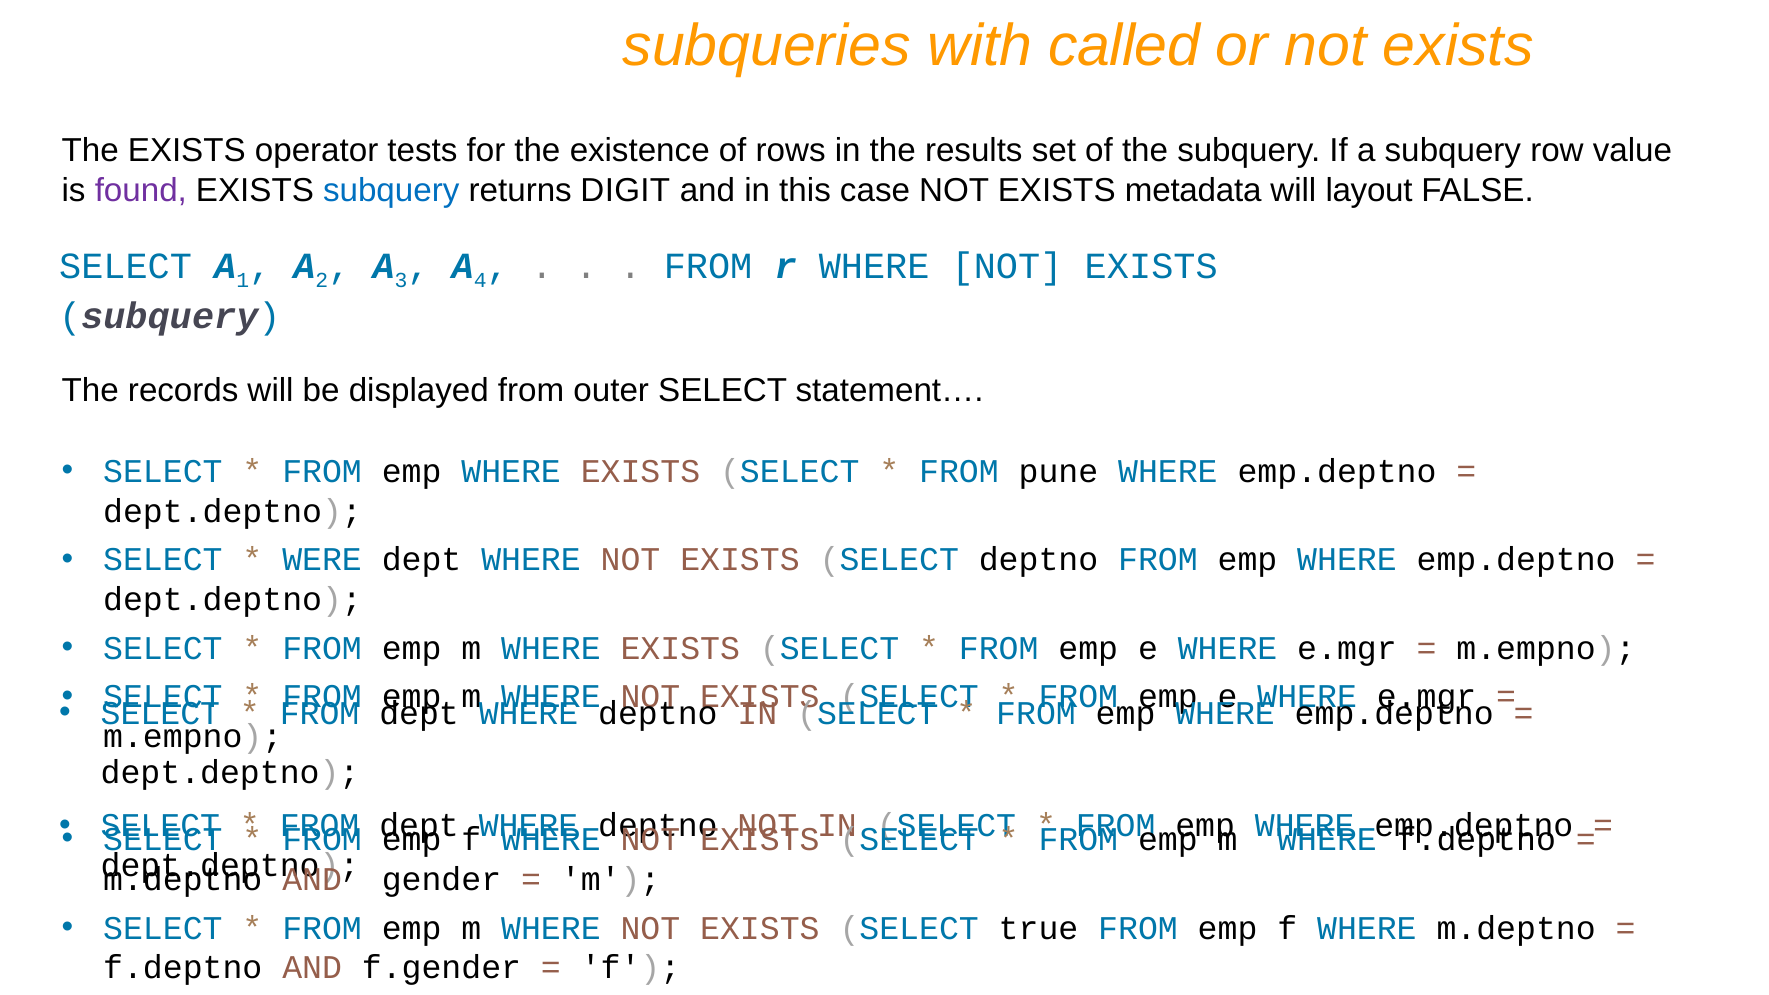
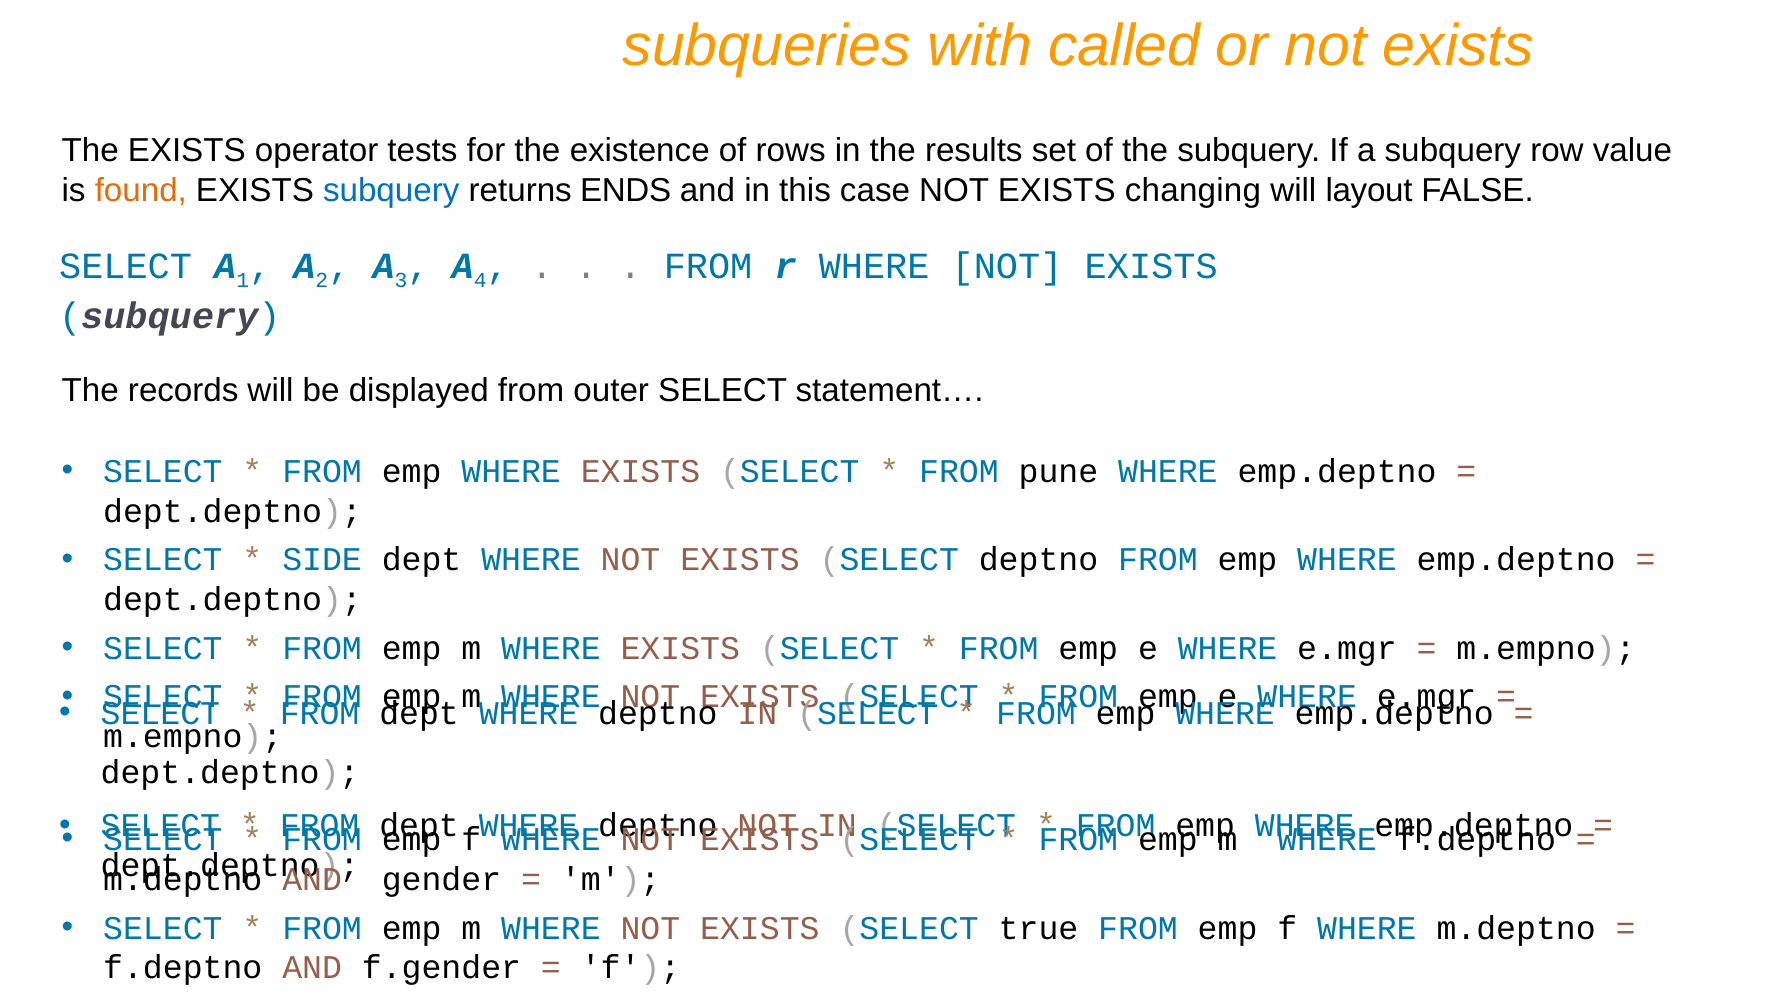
found colour: purple -> orange
DIGIT: DIGIT -> ENDS
metadata: metadata -> changing
WERE: WERE -> SIDE
